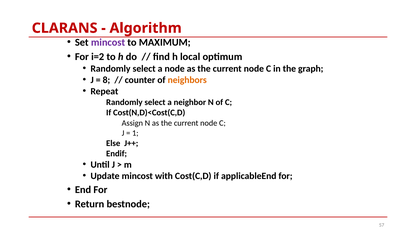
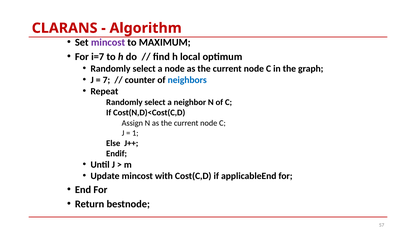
i=2: i=2 -> i=7
8: 8 -> 7
neighbors colour: orange -> blue
